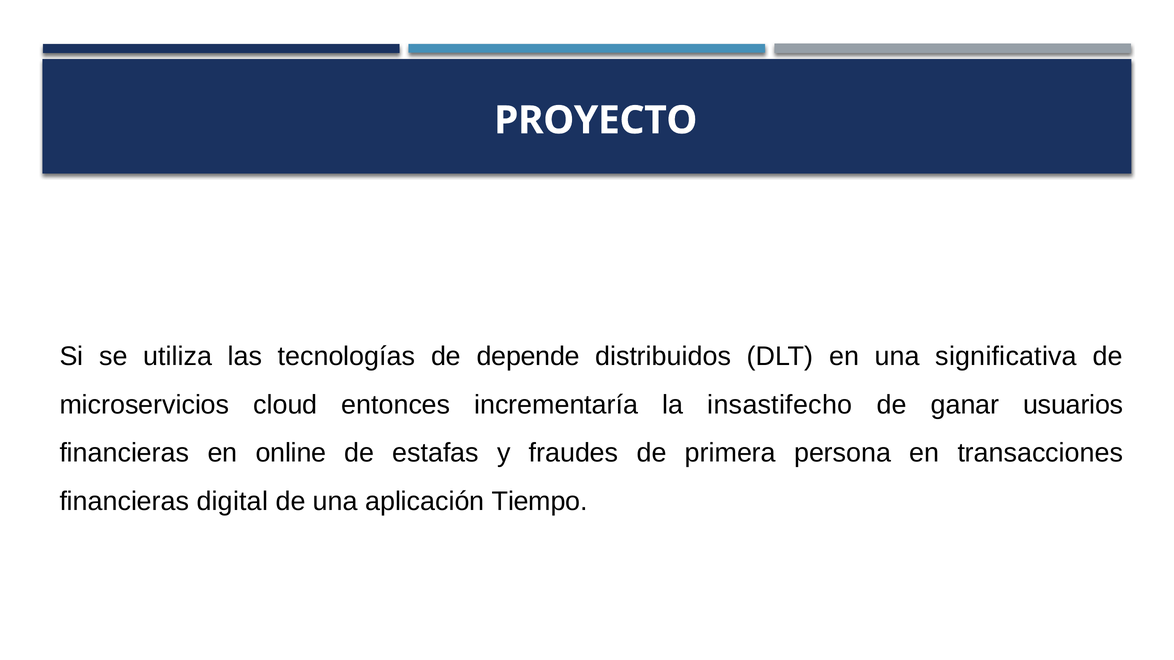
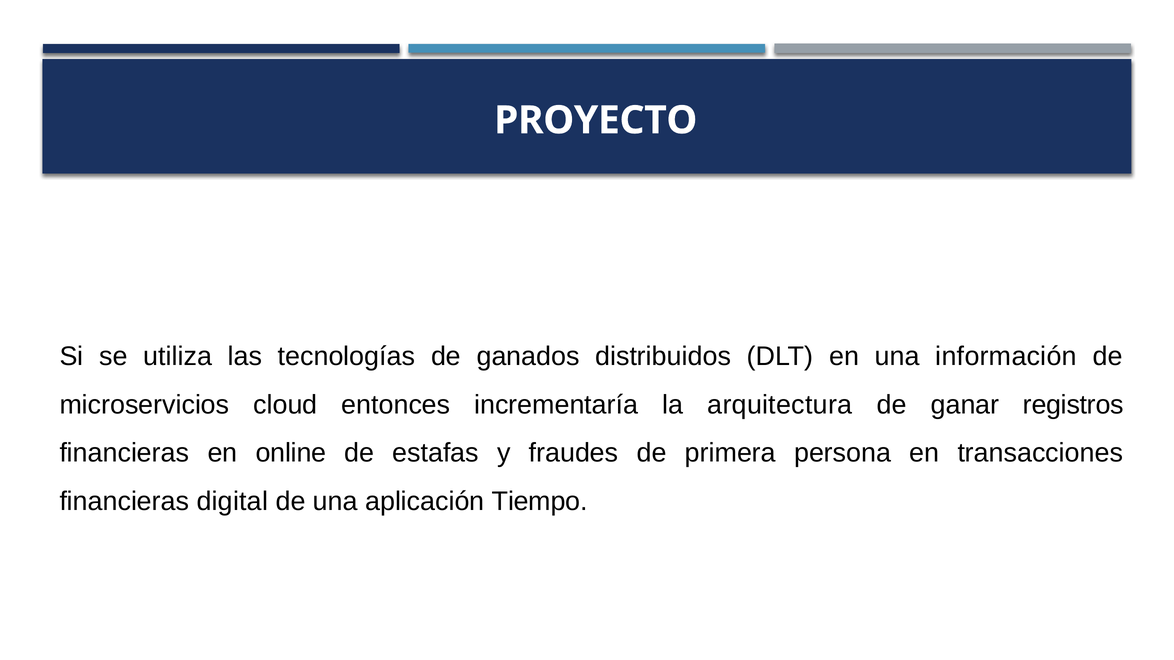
depende: depende -> ganados
significativa: significativa -> información
insastifecho: insastifecho -> arquitectura
usuarios: usuarios -> registros
